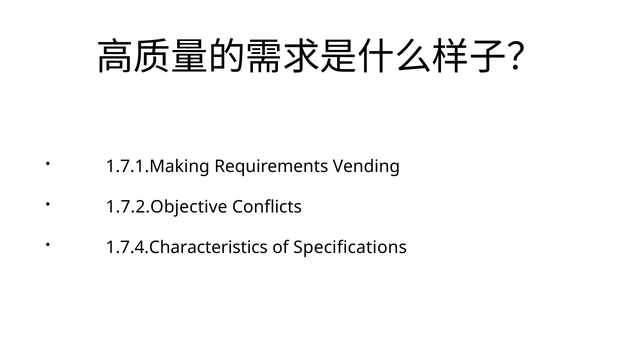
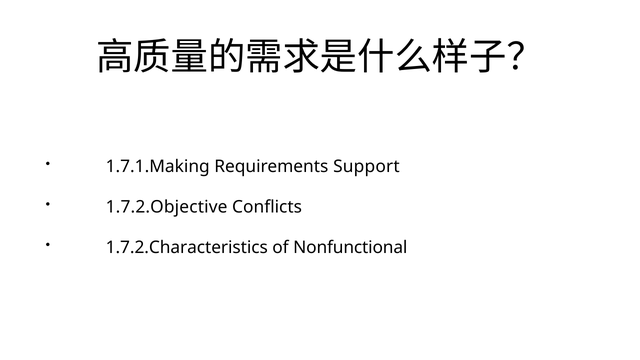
Vending: Vending -> Support
1.7.4.Characteristics: 1.7.4.Characteristics -> 1.7.2.Characteristics
Specifications: Specifications -> Nonfunctional
